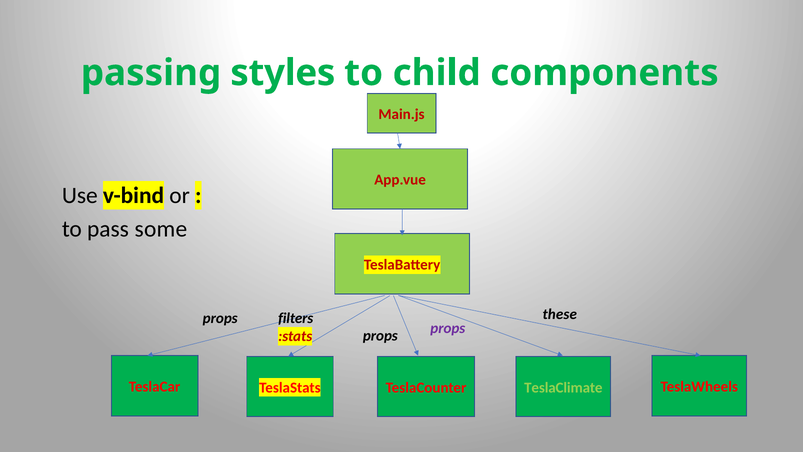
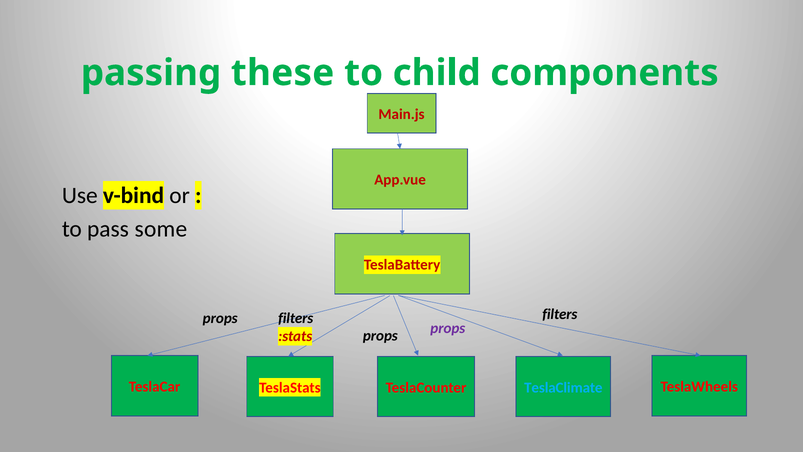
styles: styles -> these
these at (560, 314): these -> filters
TeslaClimate colour: light green -> light blue
